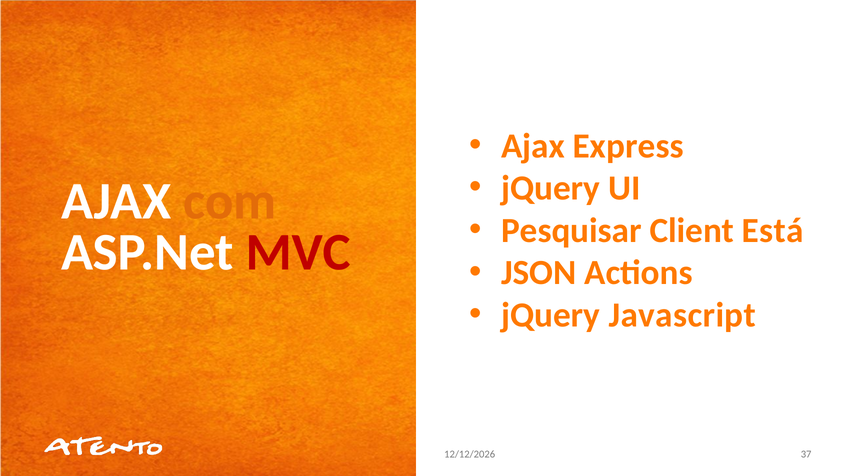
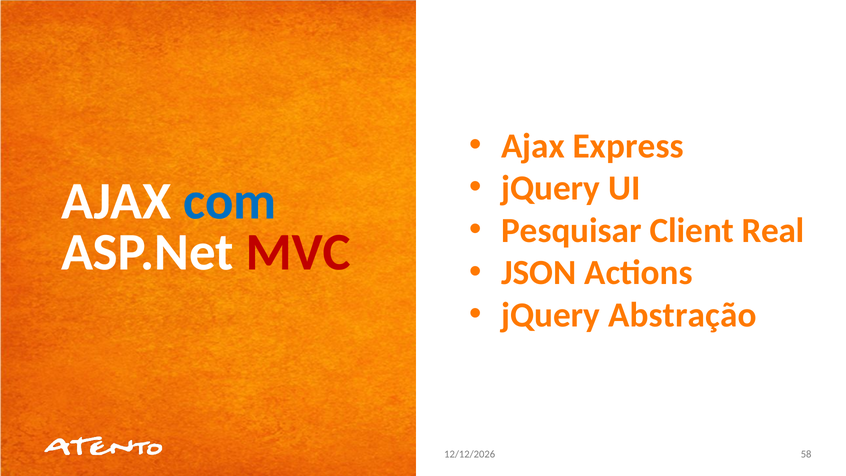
com colour: orange -> blue
Está: Está -> Real
Javascript: Javascript -> Abstração
37: 37 -> 58
